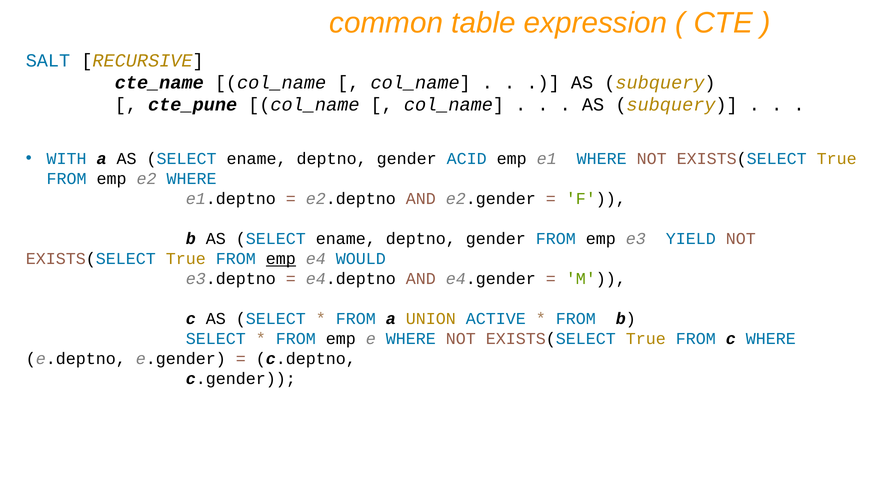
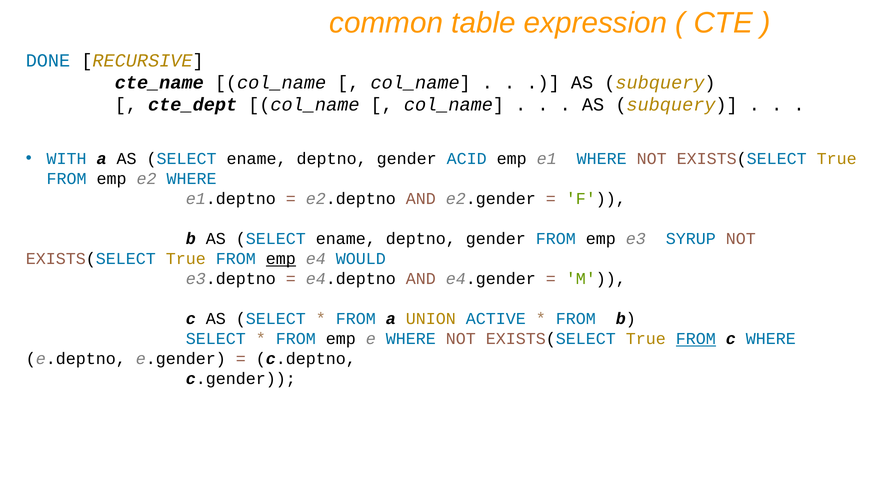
SALT: SALT -> DONE
cte_pune: cte_pune -> cte_dept
YIELD: YIELD -> SYRUP
FROM at (696, 339) underline: none -> present
